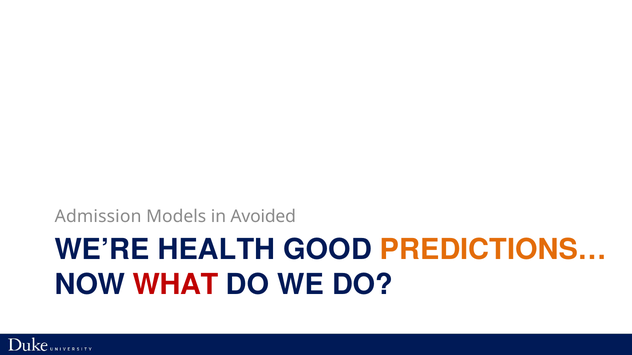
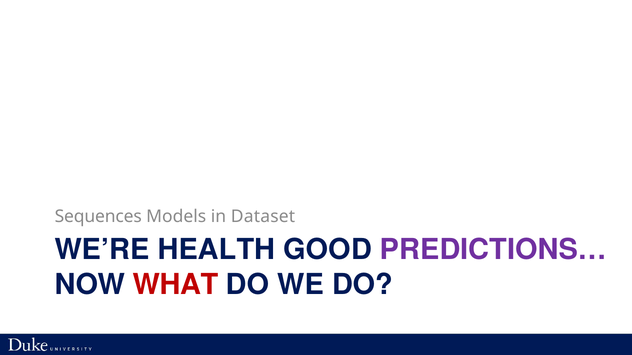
Admission: Admission -> Sequences
Avoided: Avoided -> Dataset
PREDICTIONS… colour: orange -> purple
